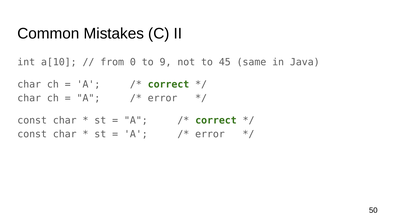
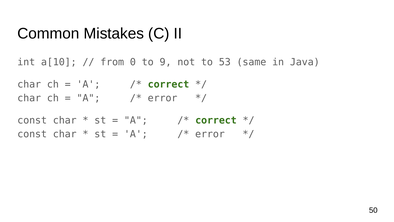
45: 45 -> 53
